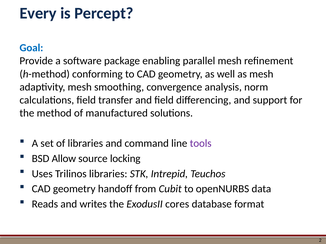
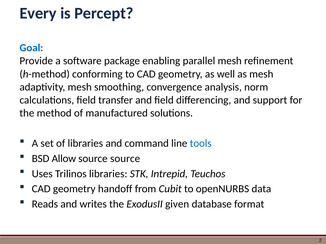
tools colour: purple -> blue
source locking: locking -> source
cores: cores -> given
